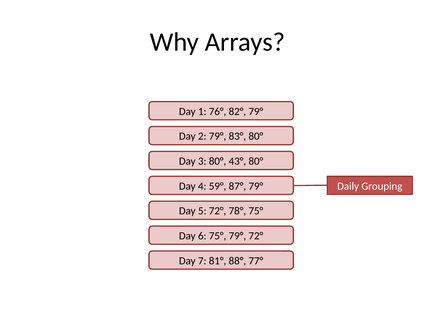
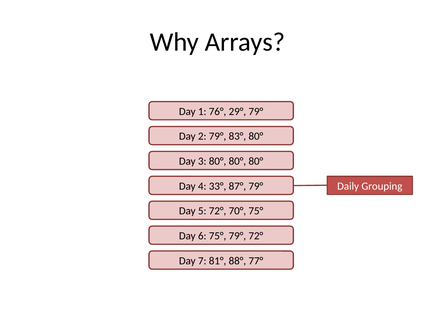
82°: 82° -> 29°
3 80° 43°: 43° -> 80°
59°: 59° -> 33°
78°: 78° -> 70°
